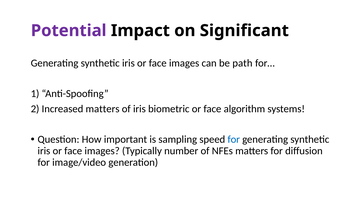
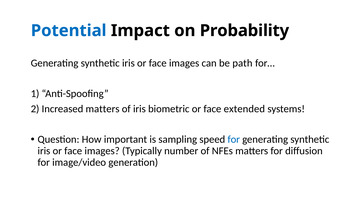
Potential colour: purple -> blue
Significant: Significant -> Probability
algorithm: algorithm -> extended
